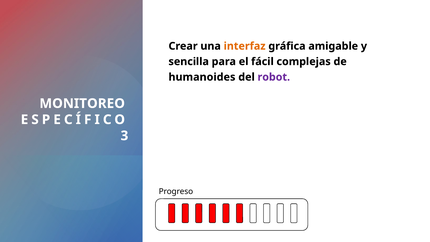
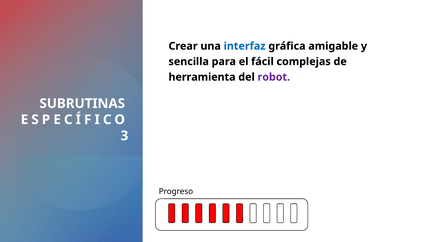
interfaz colour: orange -> blue
humanoides: humanoides -> herramienta
MONITOREO: MONITOREO -> SUBRUTINAS
